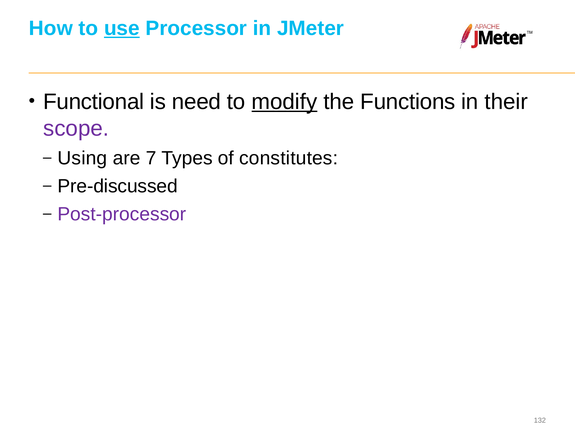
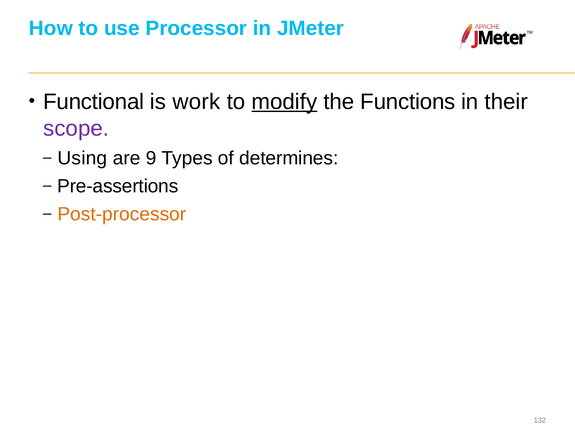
use underline: present -> none
need: need -> work
7: 7 -> 9
constitutes: constitutes -> determines
Pre-discussed: Pre-discussed -> Pre-assertions
Post-processor colour: purple -> orange
